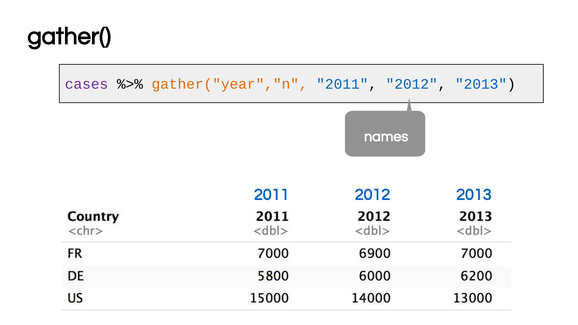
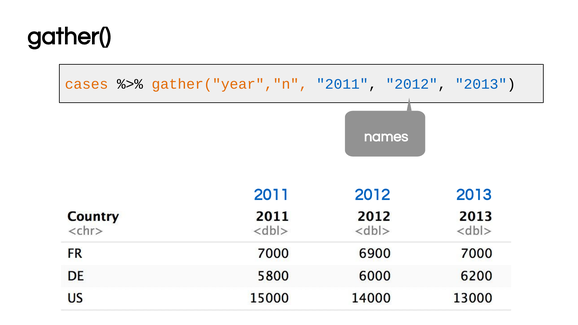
cases colour: purple -> orange
